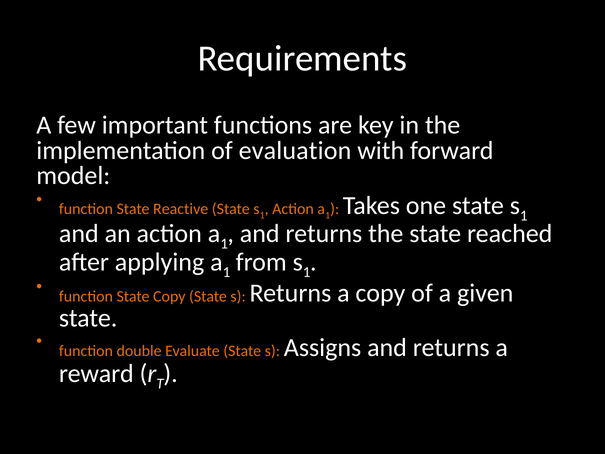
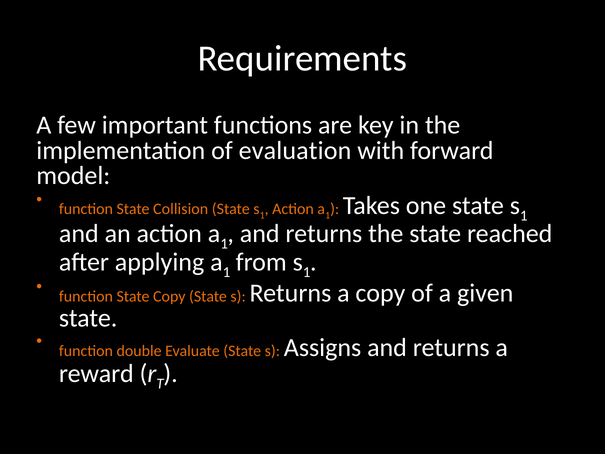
Reactive: Reactive -> Collision
